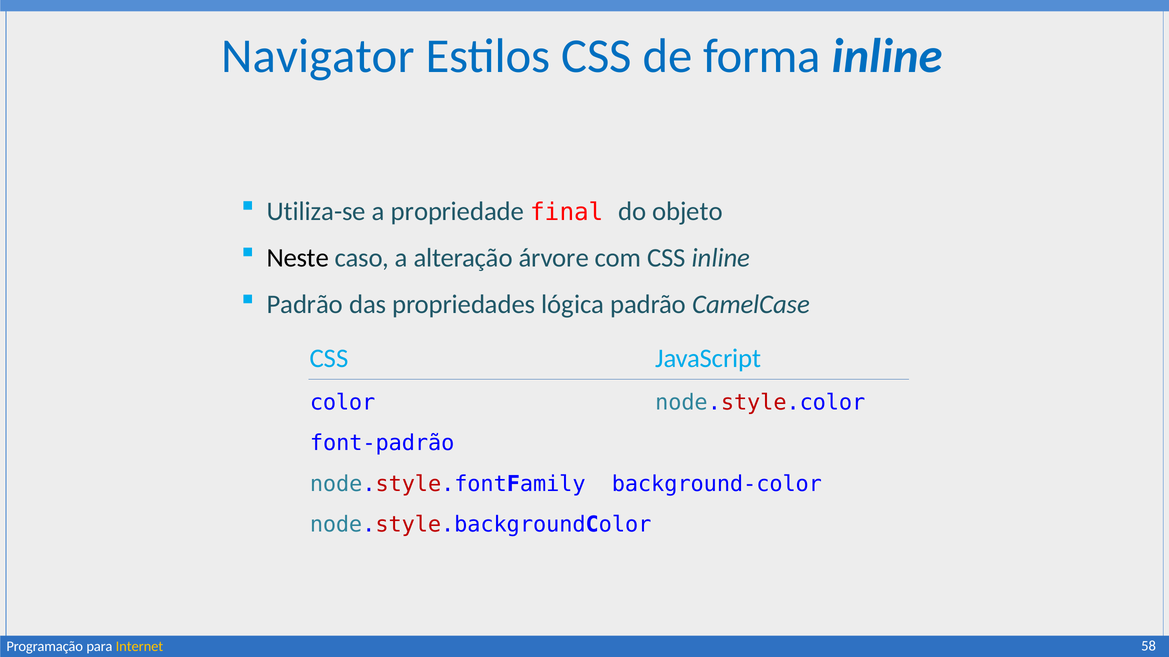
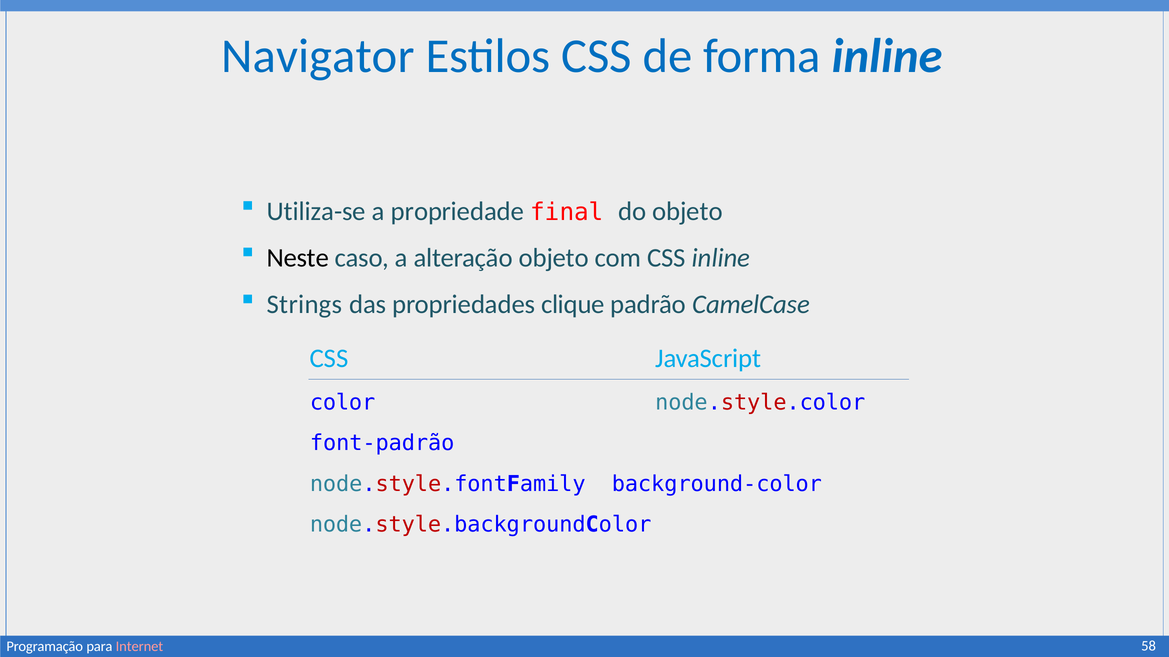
alteração árvore: árvore -> objeto
Padrão at (305, 305): Padrão -> Strings
lógica: lógica -> clique
Internet colour: yellow -> pink
